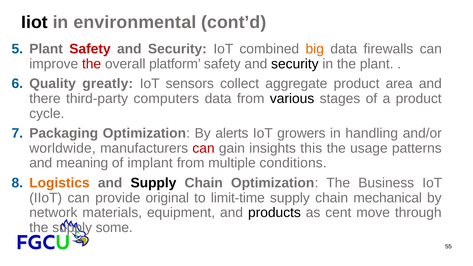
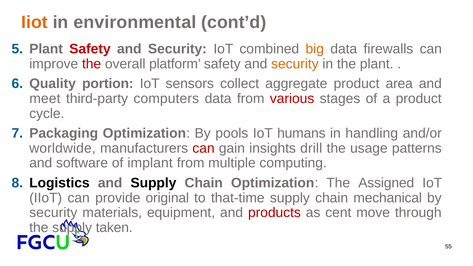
Iiot at (34, 22) colour: black -> orange
security at (295, 64) colour: black -> orange
greatly: greatly -> portion
there: there -> meet
various colour: black -> red
alerts: alerts -> pools
growers: growers -> humans
this: this -> drill
meaning: meaning -> software
conditions: conditions -> computing
Logistics colour: orange -> black
Business: Business -> Assigned
limit-time: limit-time -> that-time
network at (53, 213): network -> security
products colour: black -> red
some: some -> taken
